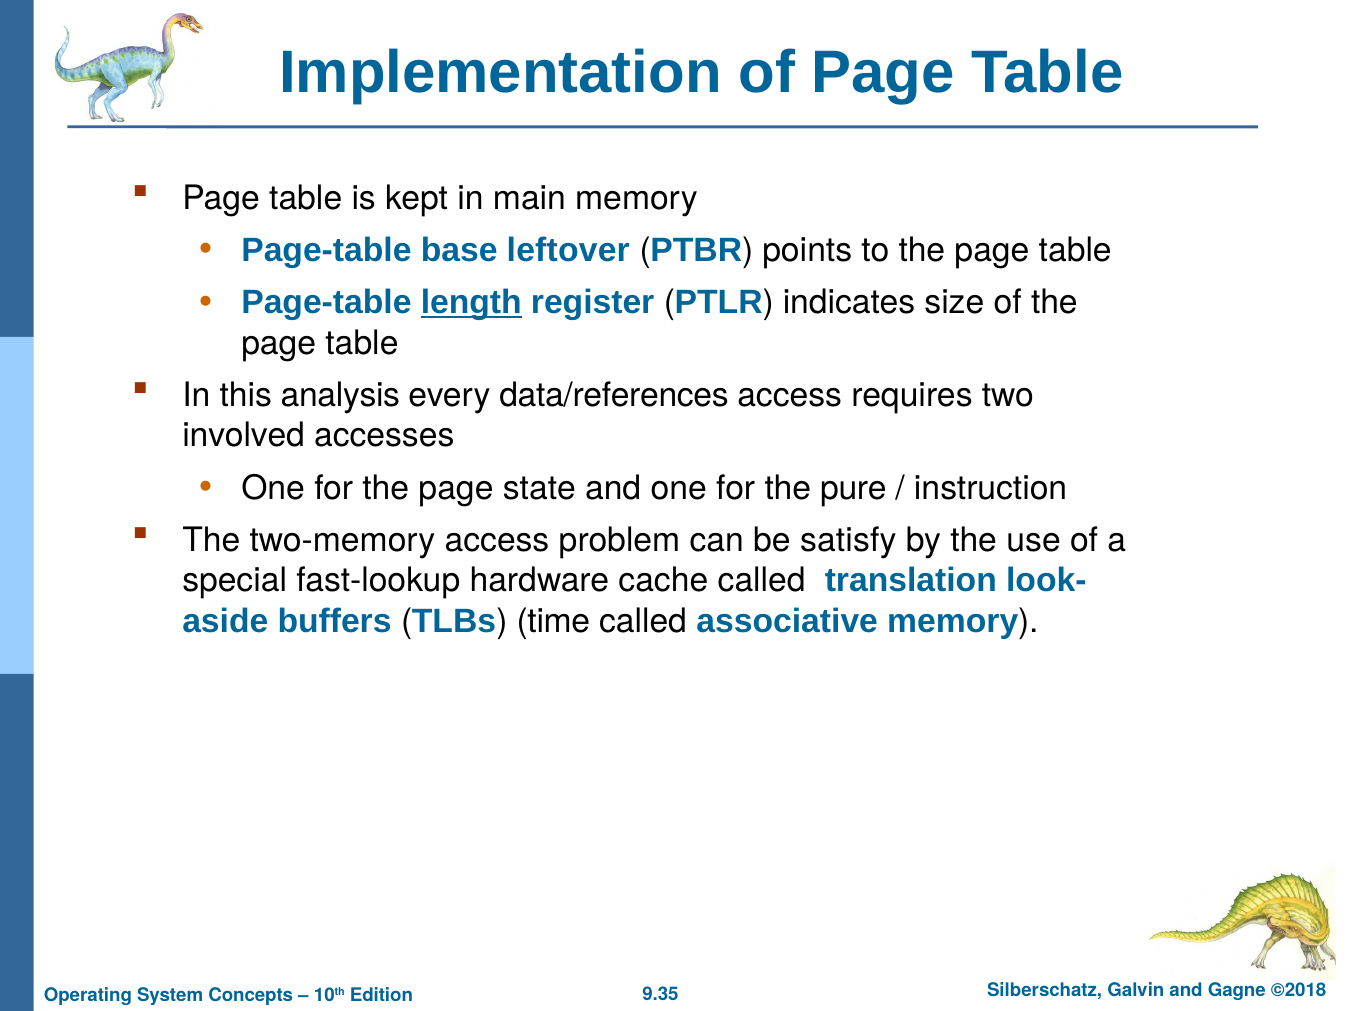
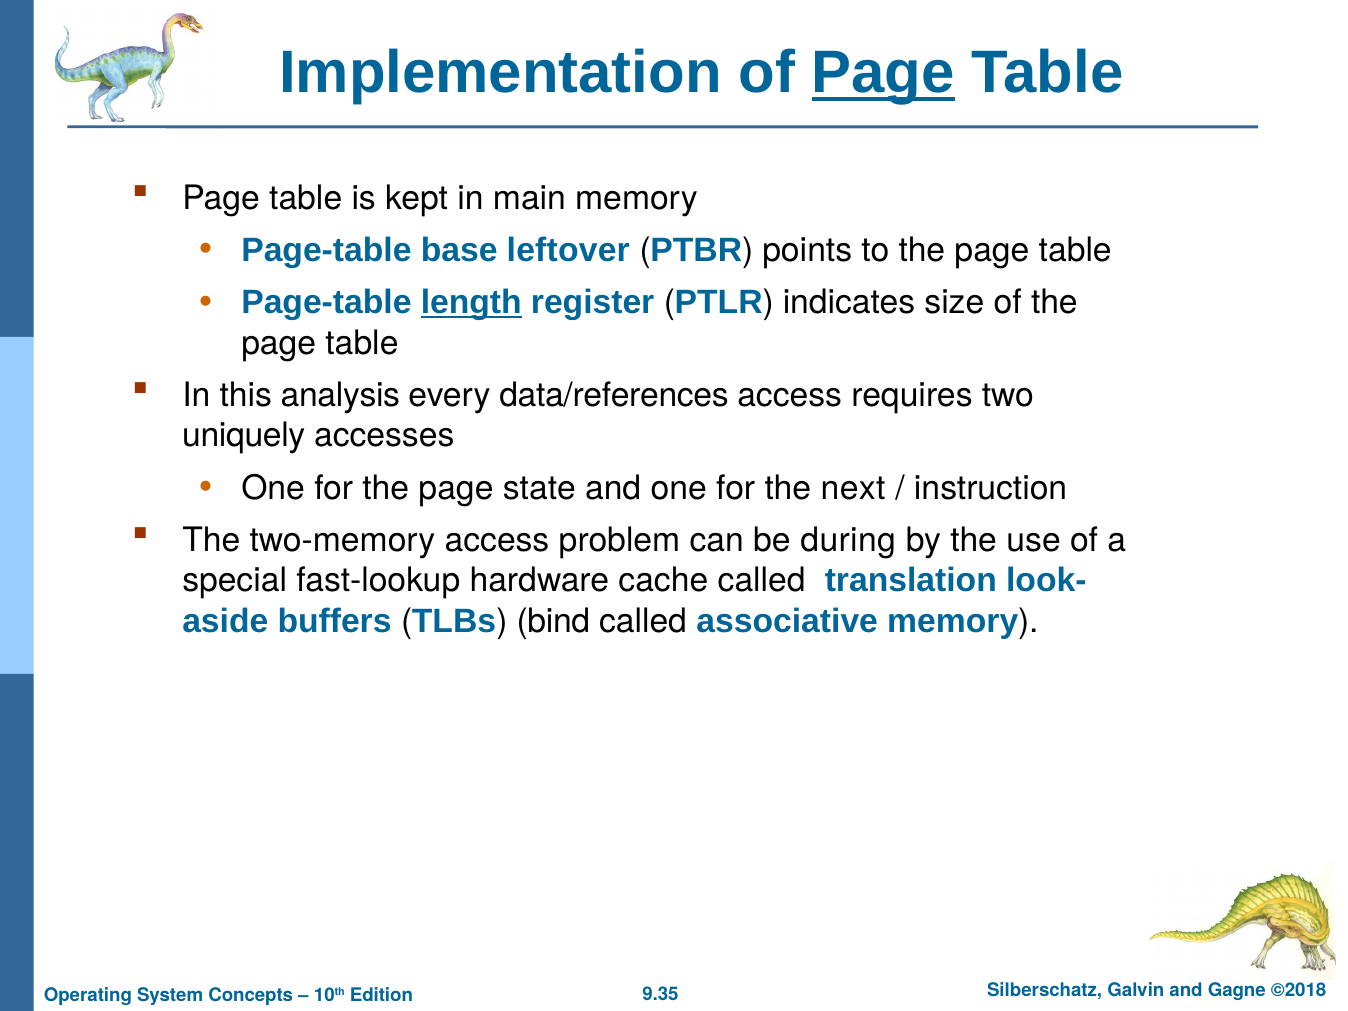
Page at (883, 73) underline: none -> present
involved: involved -> uniquely
pure: pure -> next
satisfy: satisfy -> during
time: time -> bind
